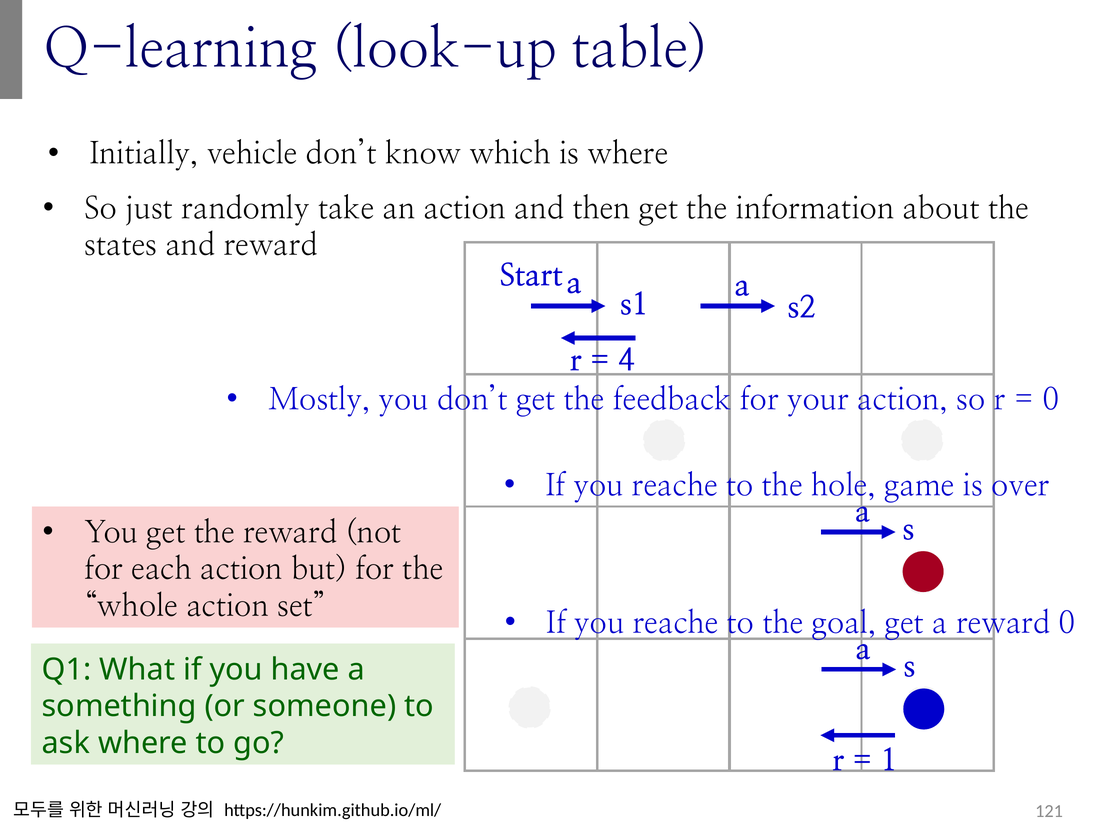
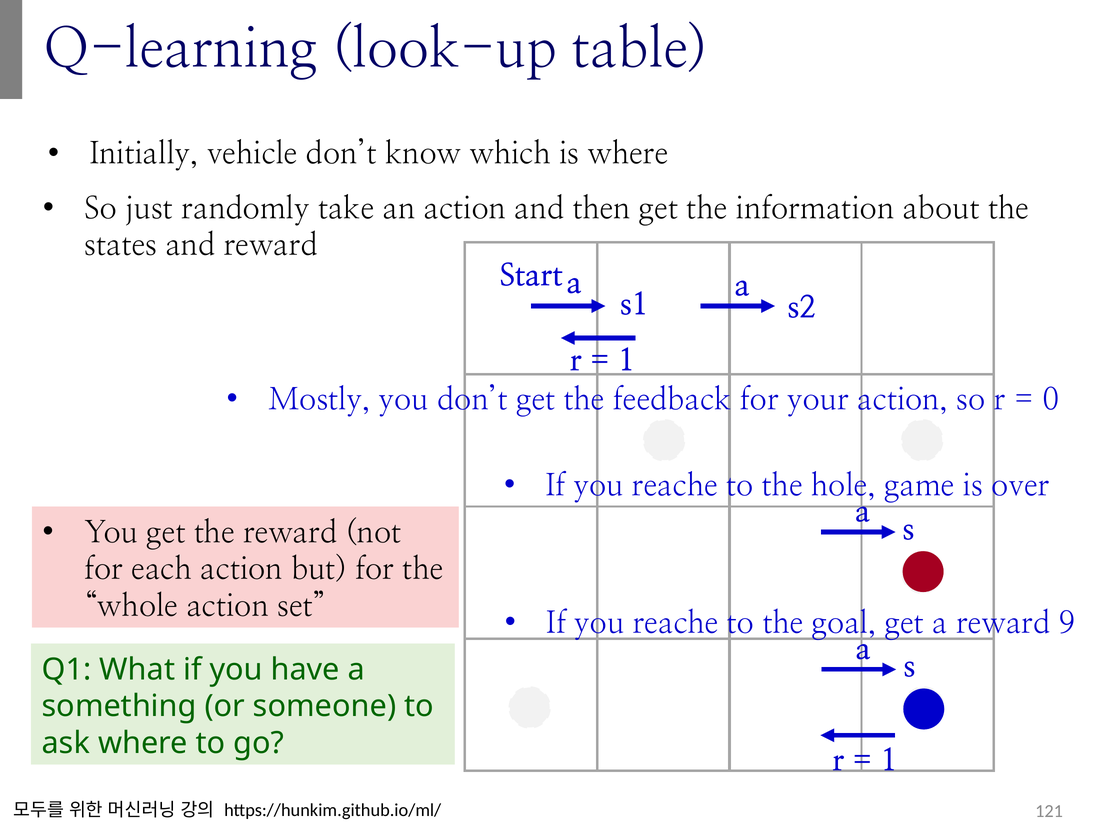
4 at (627, 361): 4 -> 1
reward 0: 0 -> 9
